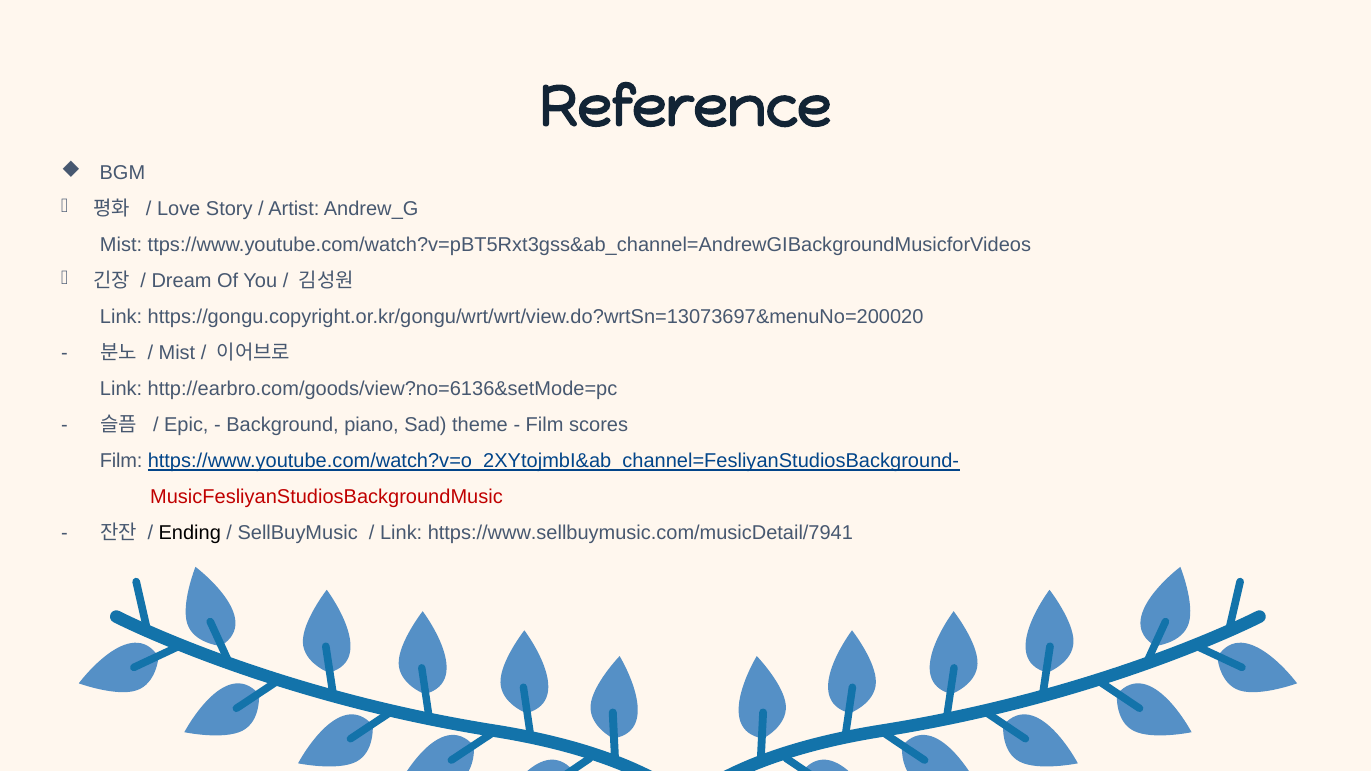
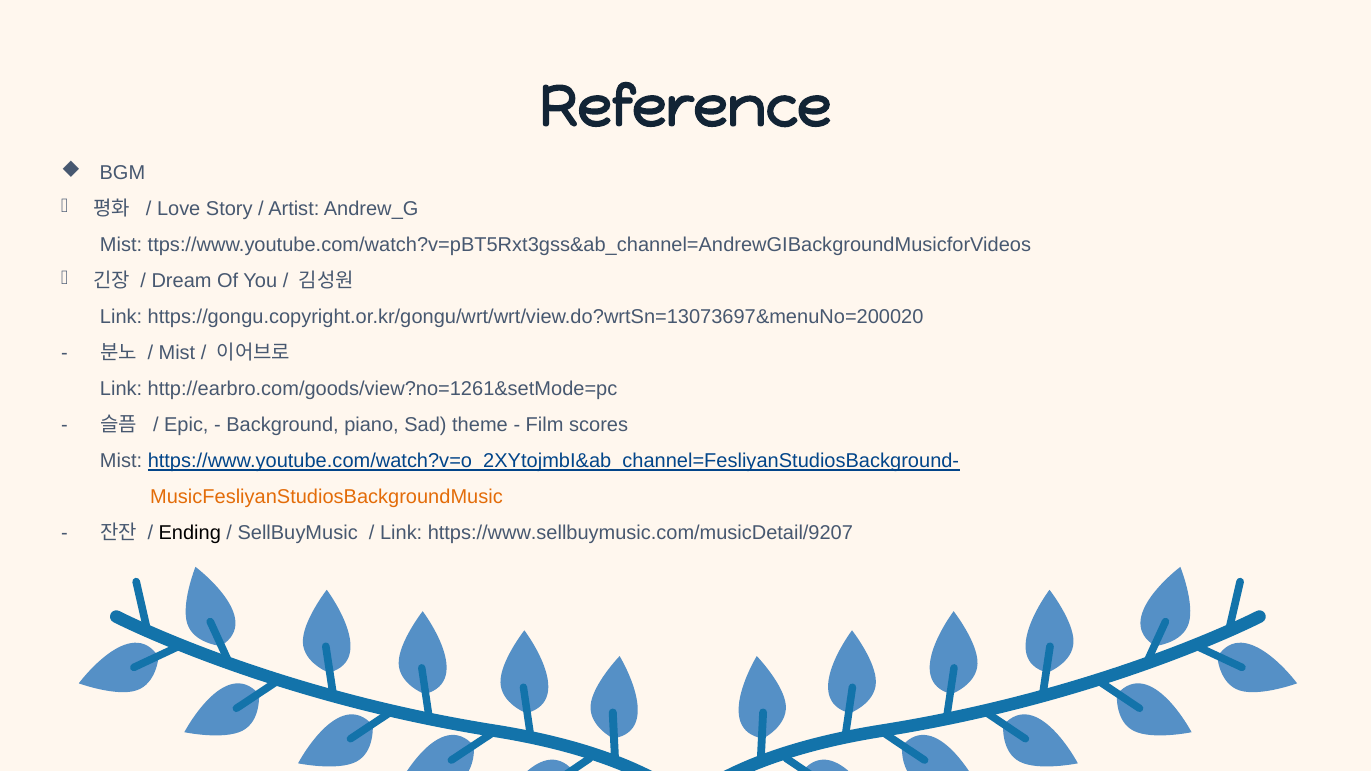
http://earbro.com/goods/view?no=6136&setMode=pc: http://earbro.com/goods/view?no=6136&setMode=pc -> http://earbro.com/goods/view?no=1261&setMode=pc
Film at (121, 461): Film -> Mist
MusicFesliyanStudiosBackgroundMusic colour: red -> orange
https://www.sellbuymusic.com/musicDetail/7941: https://www.sellbuymusic.com/musicDetail/7941 -> https://www.sellbuymusic.com/musicDetail/9207
